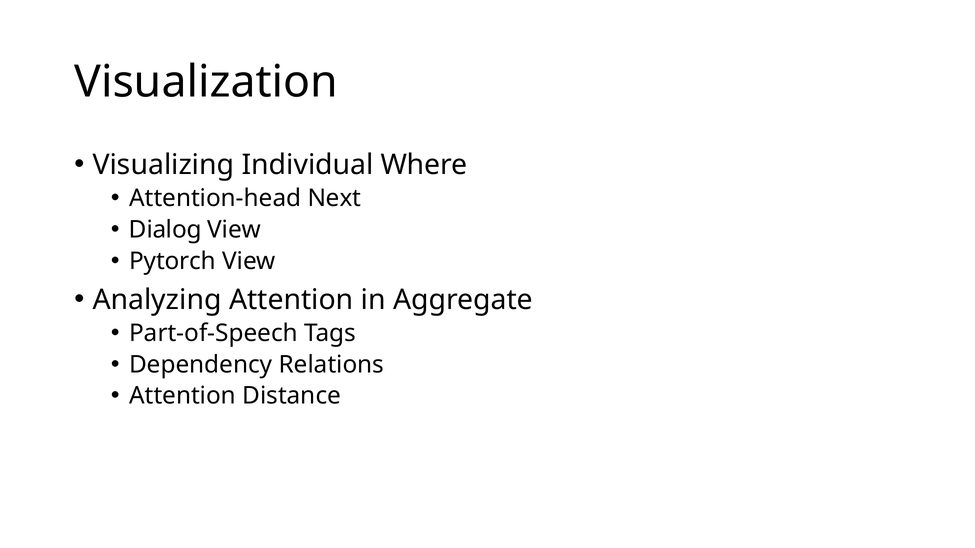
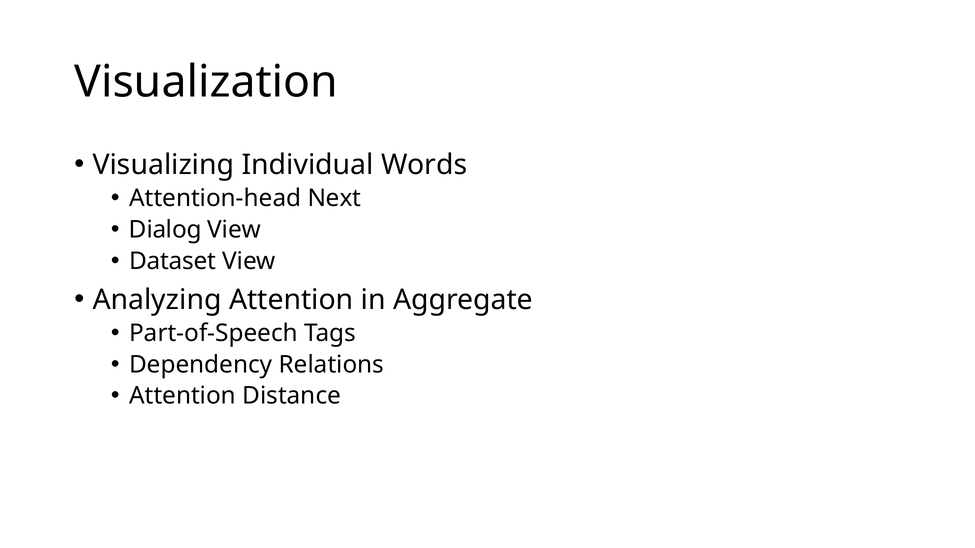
Where: Where -> Words
Pytorch: Pytorch -> Dataset
